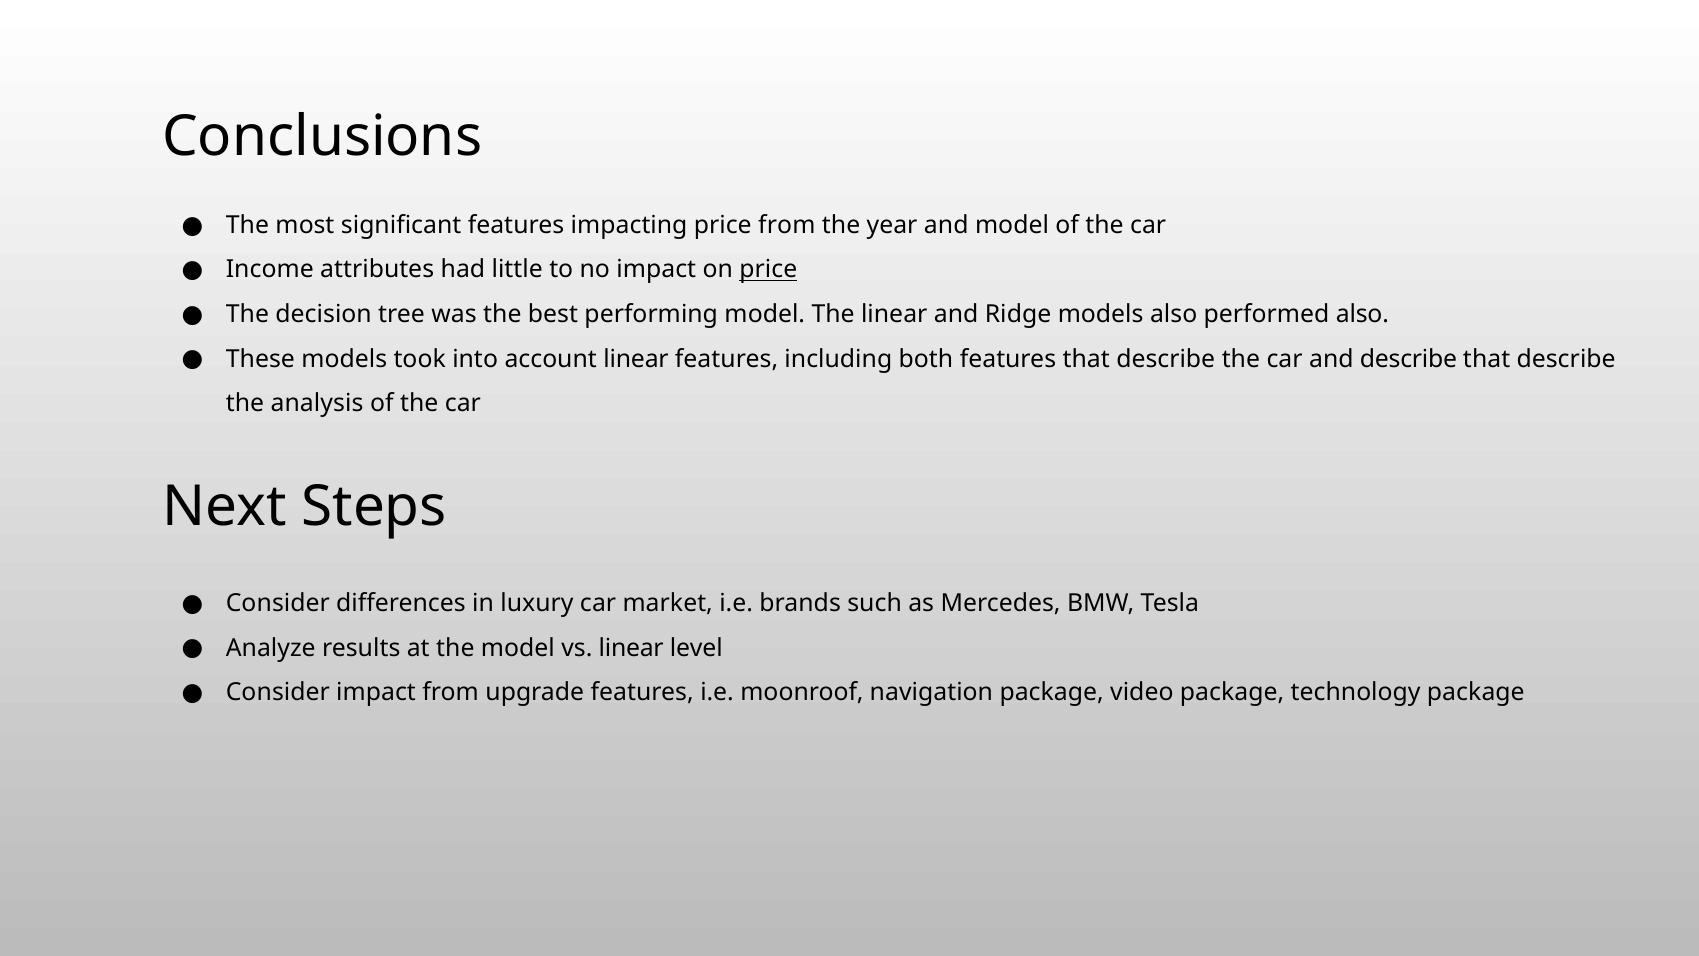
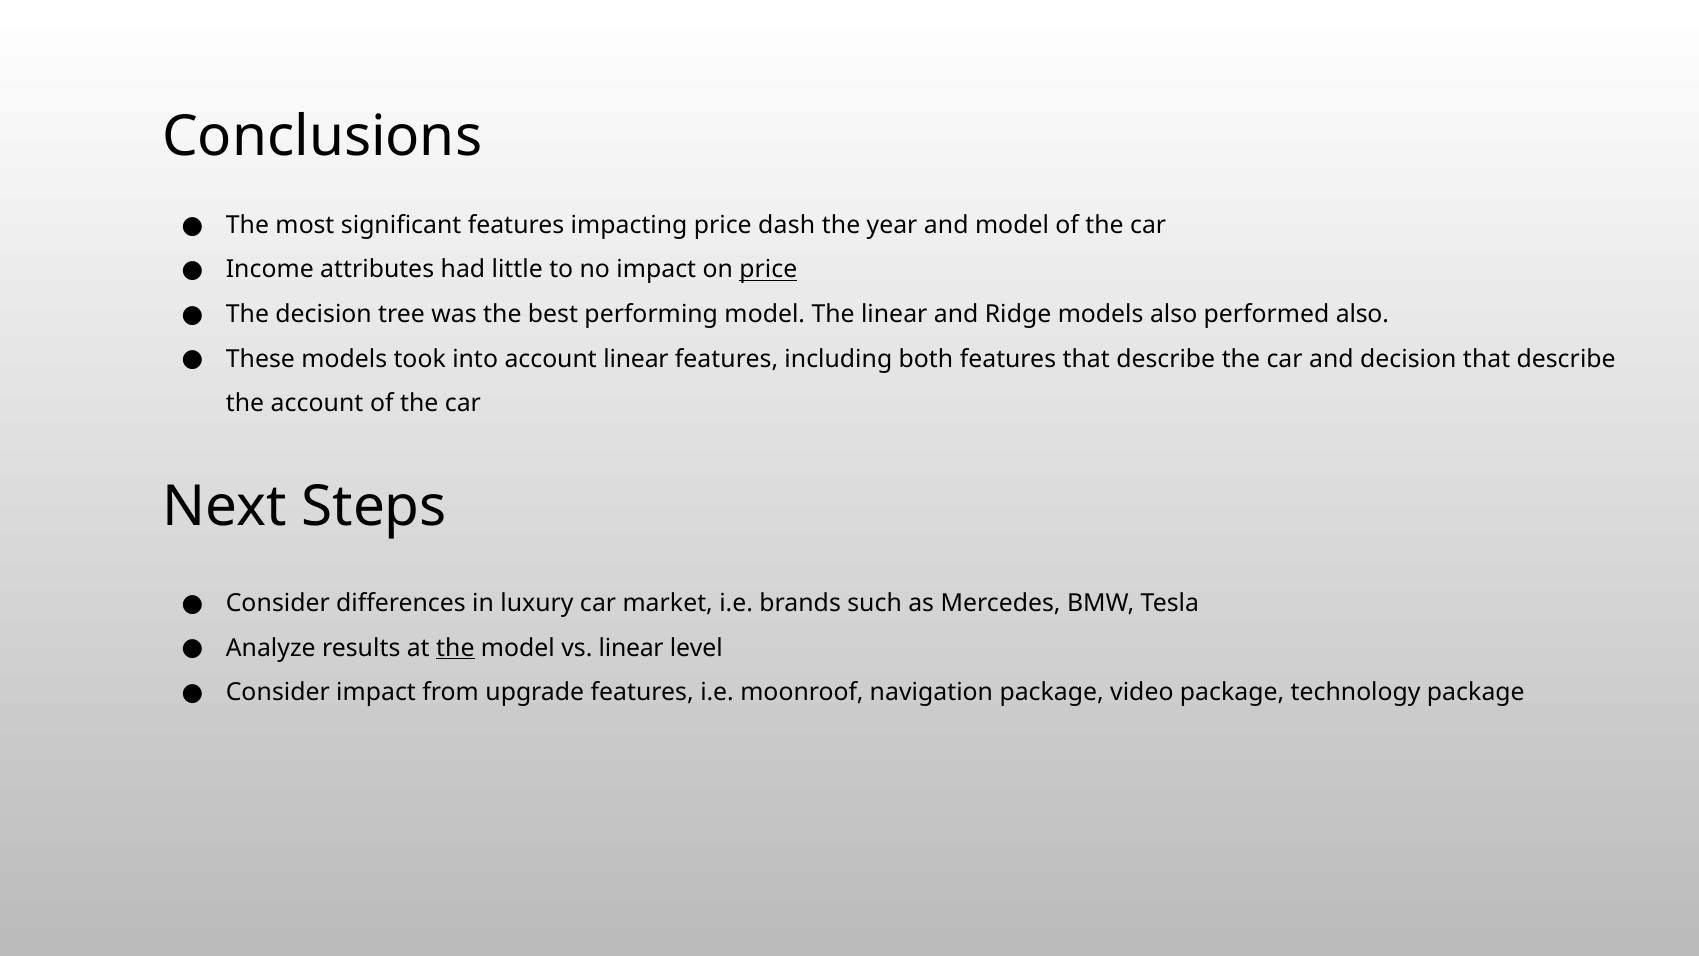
price from: from -> dash
and describe: describe -> decision
the analysis: analysis -> account
the at (455, 648) underline: none -> present
